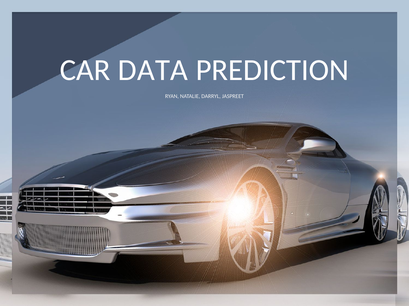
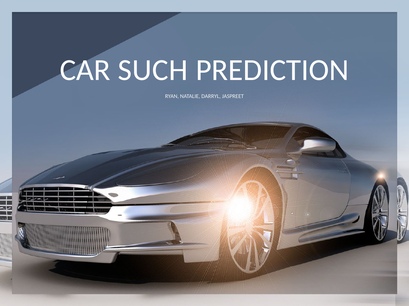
DATA: DATA -> SUCH
